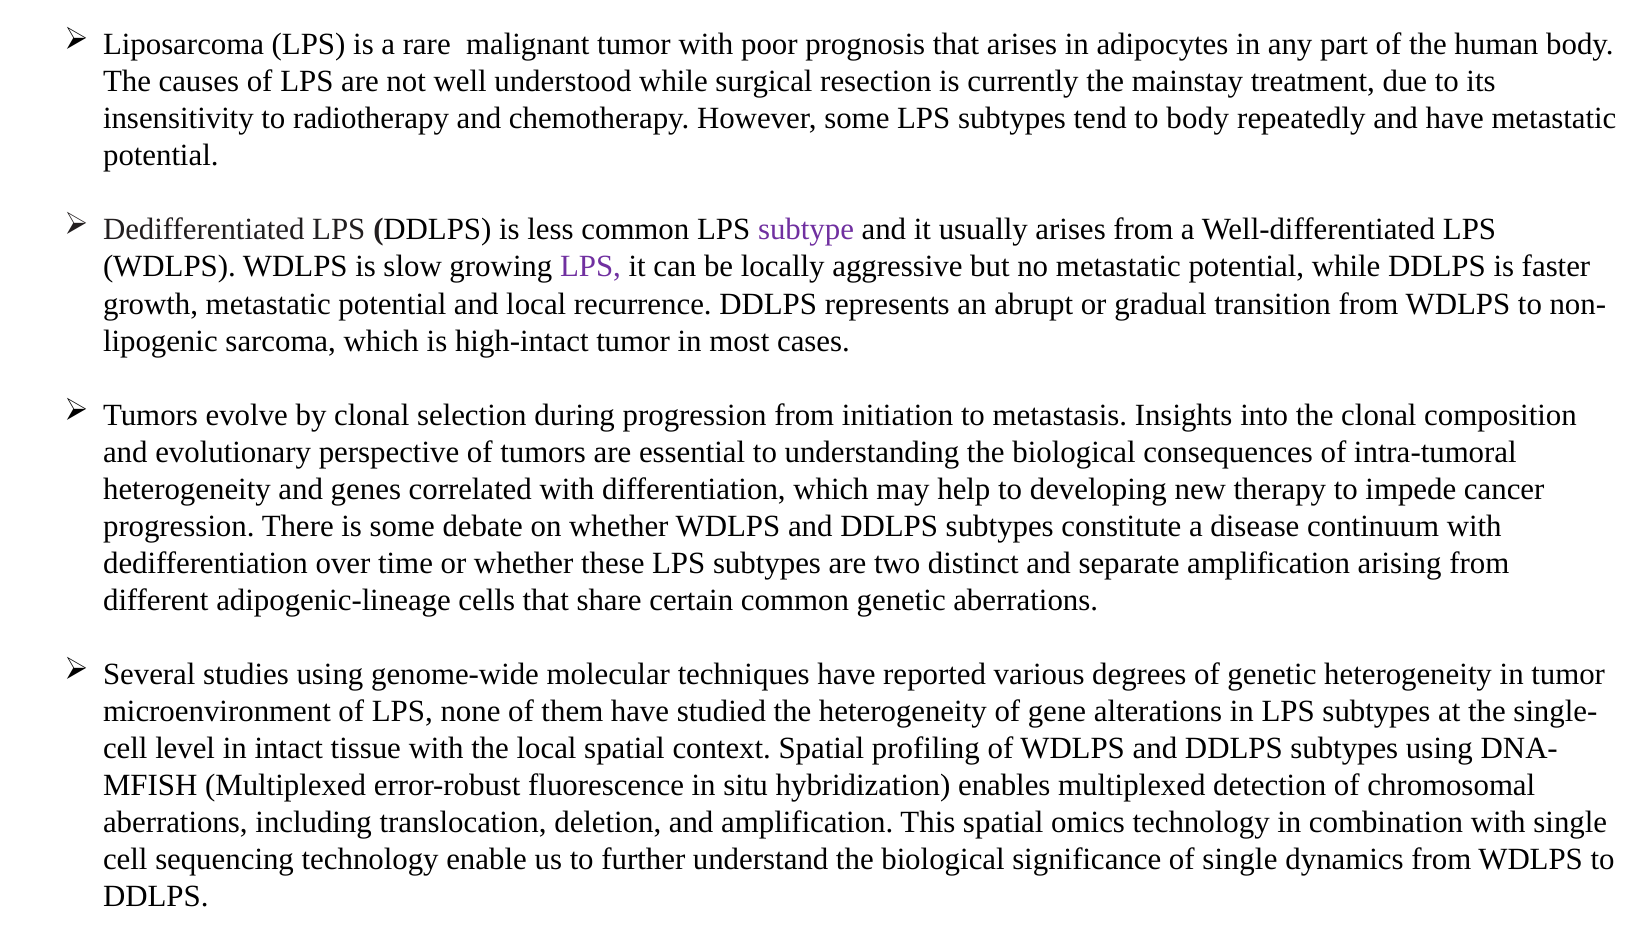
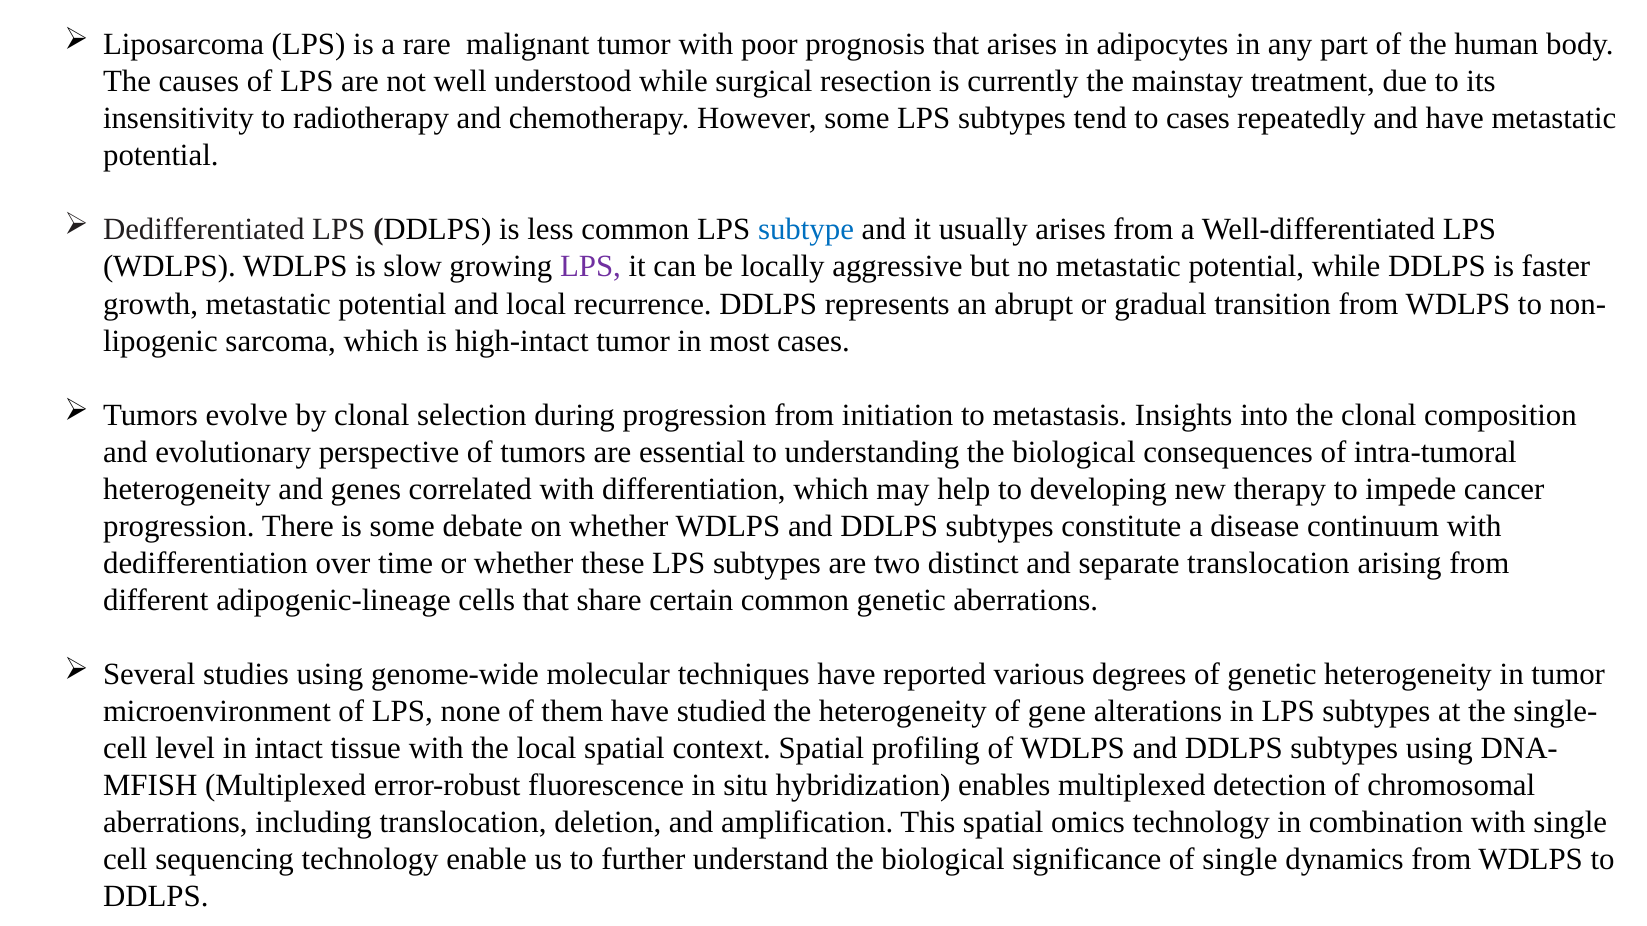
to body: body -> cases
subtype colour: purple -> blue
separate amplification: amplification -> translocation
